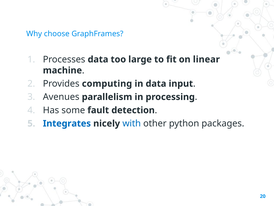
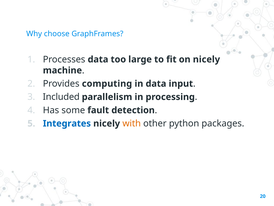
on linear: linear -> nicely
Avenues: Avenues -> Included
with colour: blue -> orange
